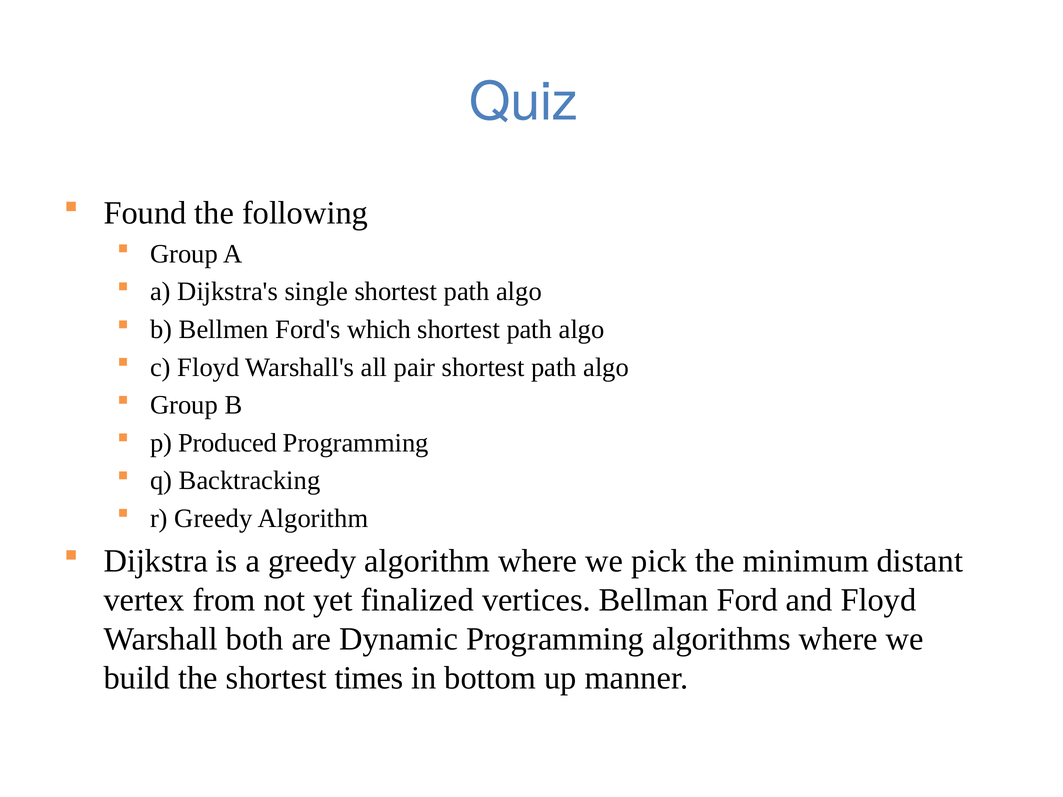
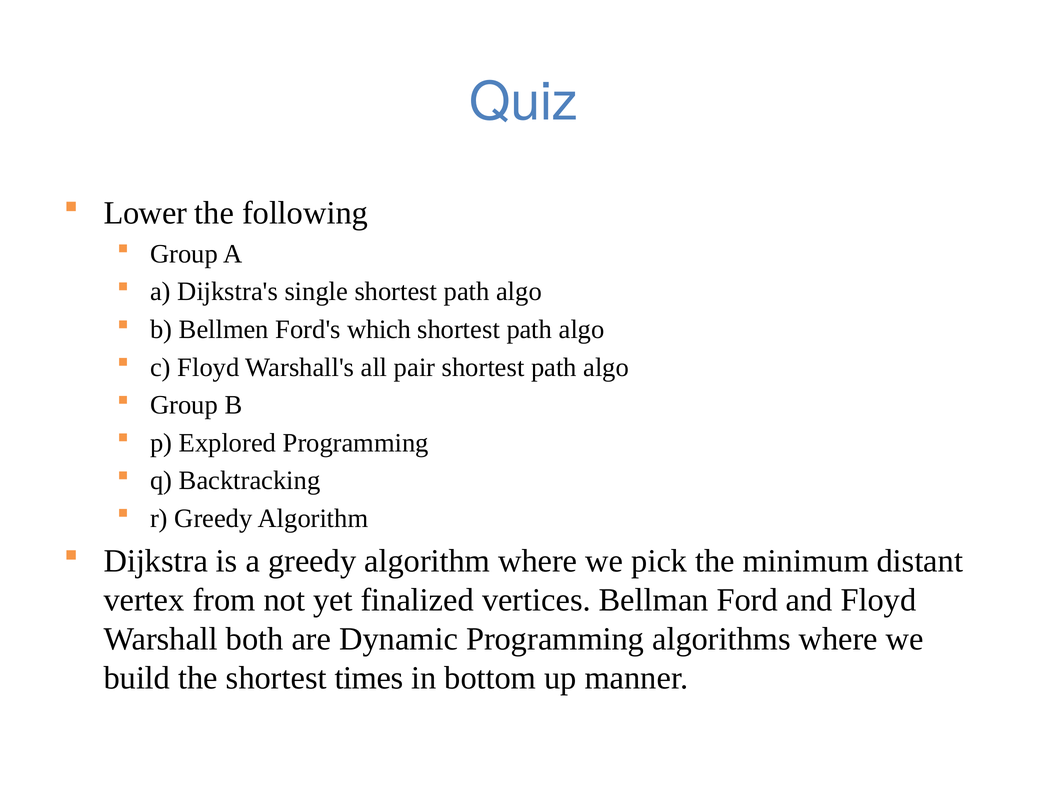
Found: Found -> Lower
Produced: Produced -> Explored
